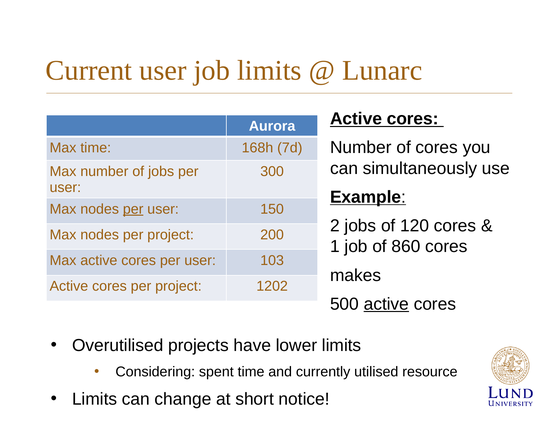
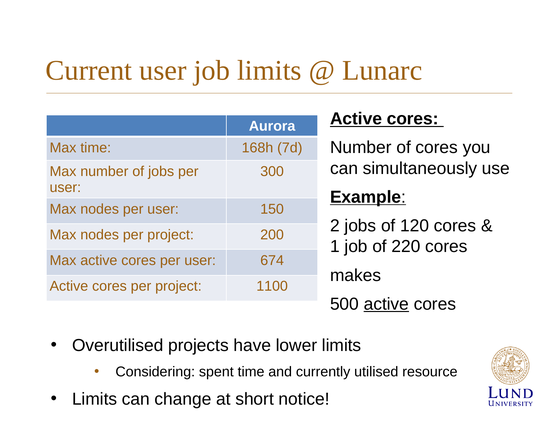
per at (133, 209) underline: present -> none
860: 860 -> 220
103: 103 -> 674
1202: 1202 -> 1100
